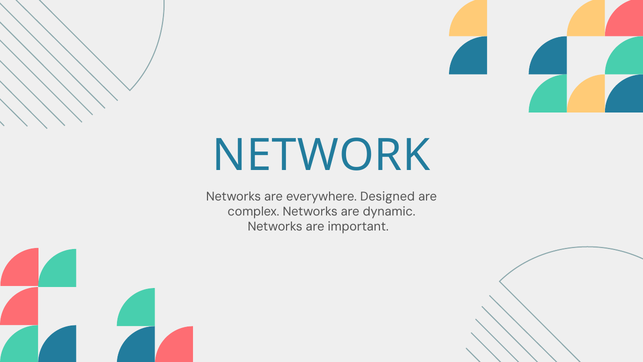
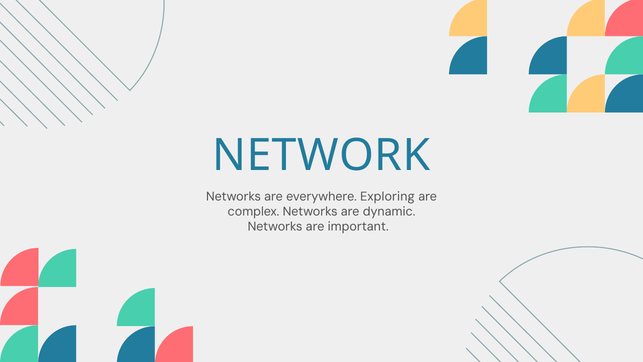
Designed: Designed -> Exploring
